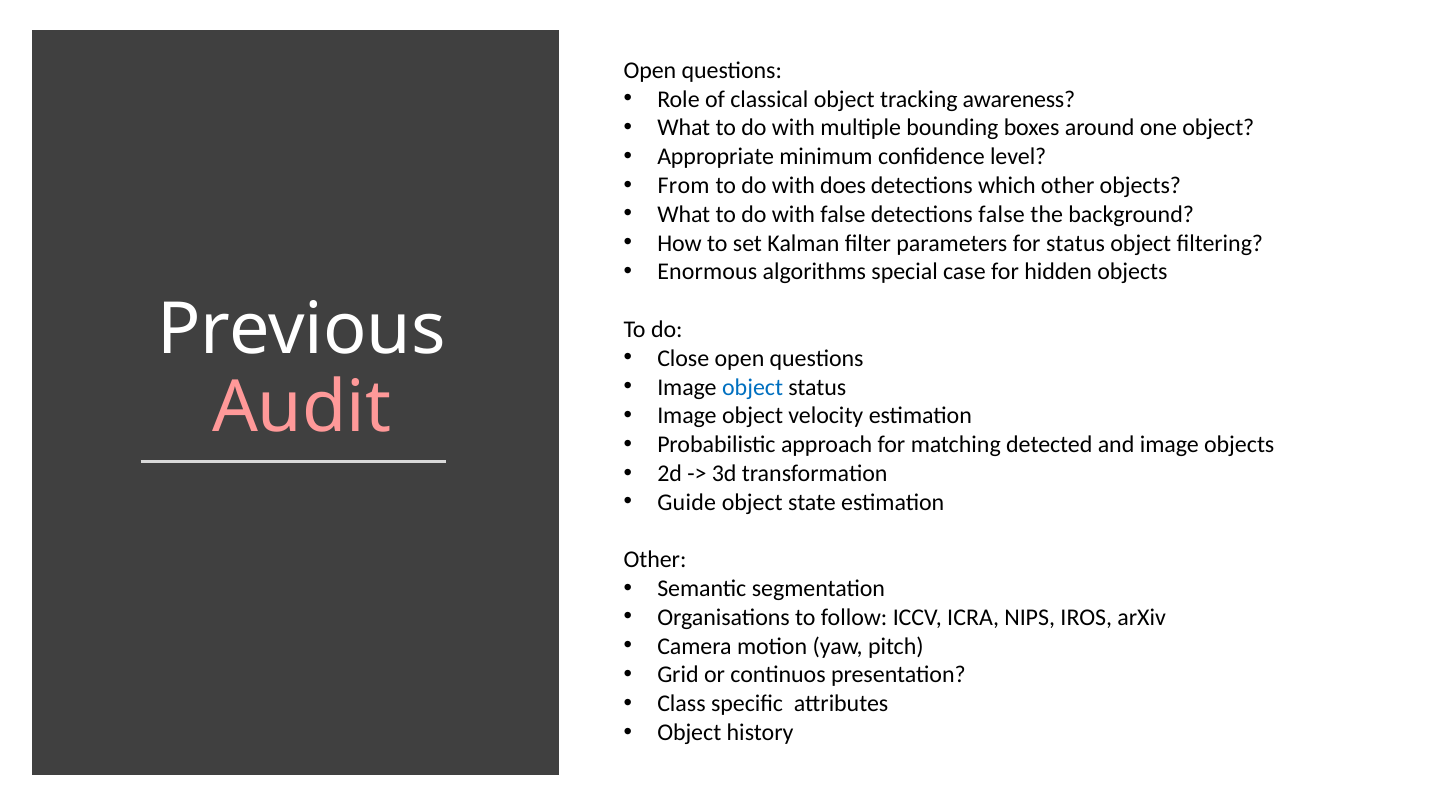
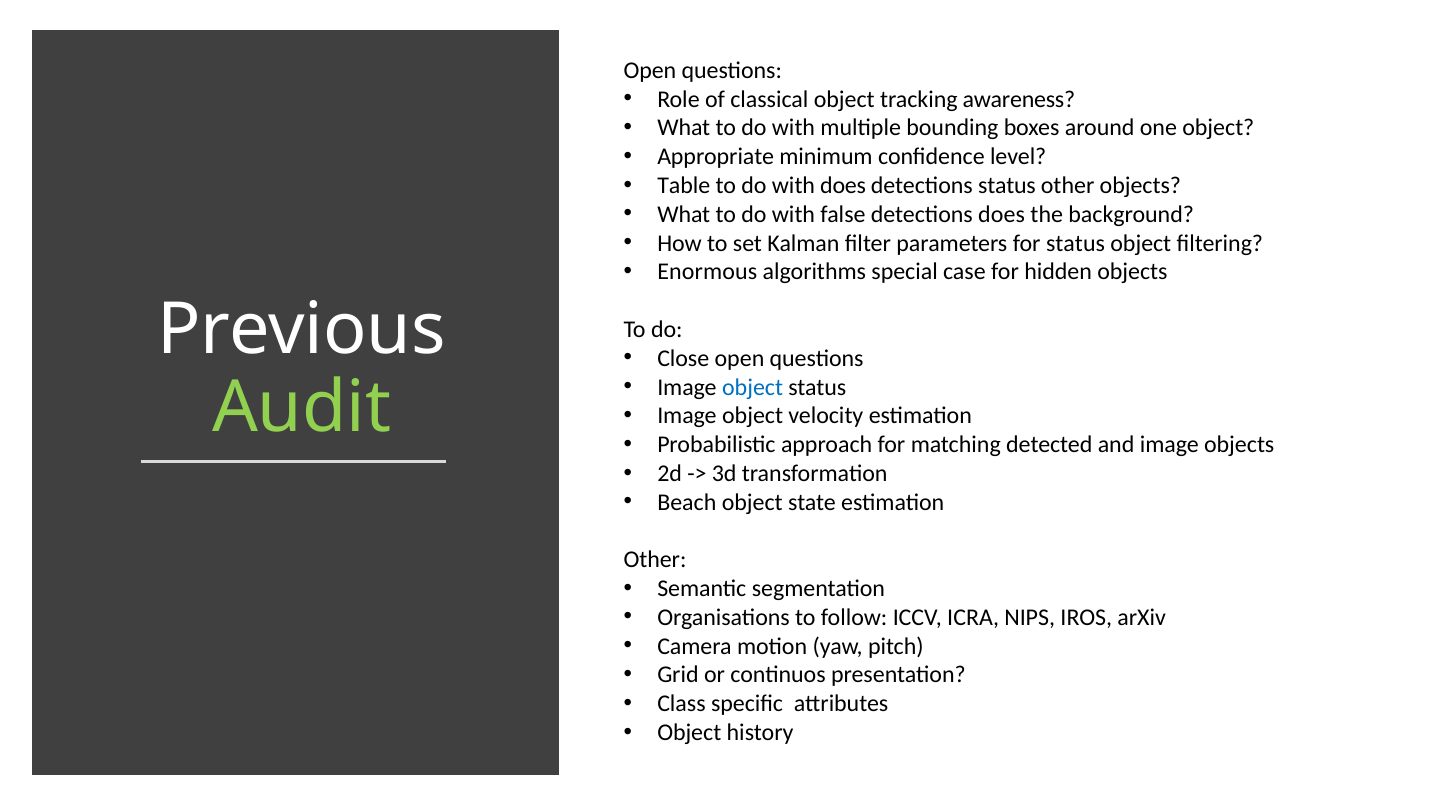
From: From -> Table
detections which: which -> status
detections false: false -> does
Audit colour: pink -> light green
Guide: Guide -> Beach
